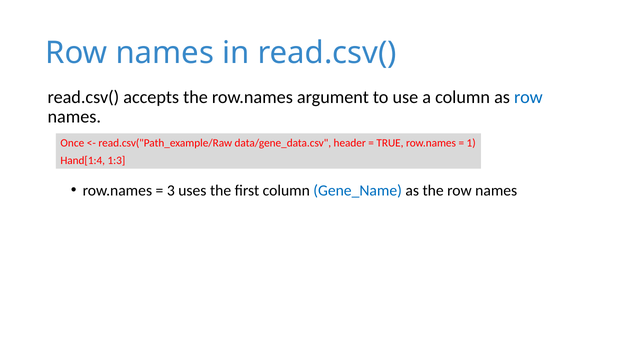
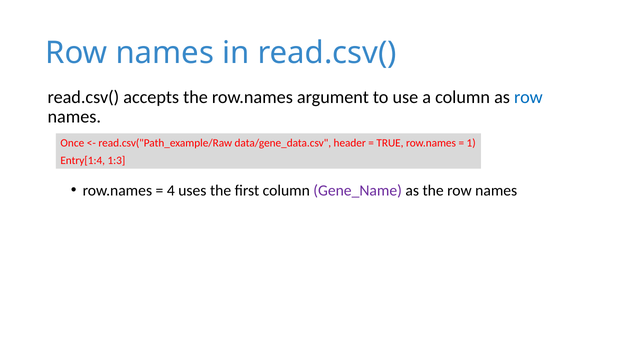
Hand[1:4: Hand[1:4 -> Entry[1:4
3: 3 -> 4
Gene_Name colour: blue -> purple
